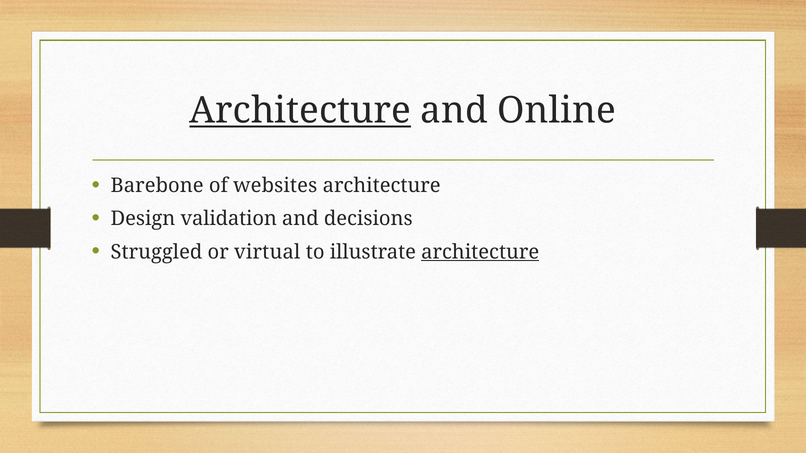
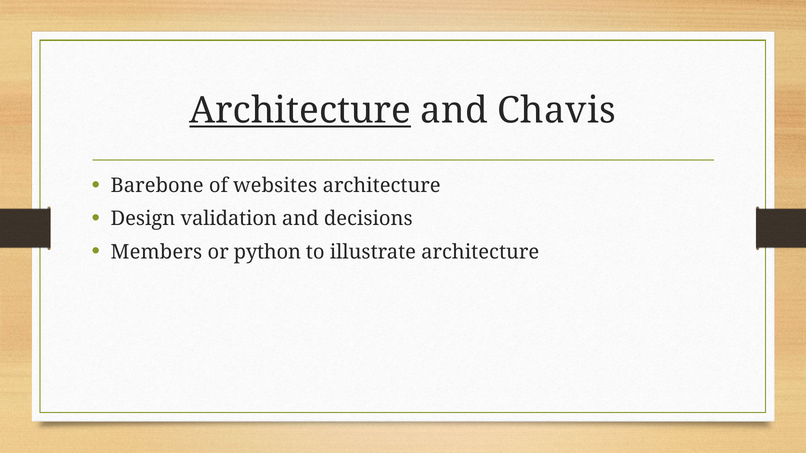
Online: Online -> Chavis
Struggled: Struggled -> Members
virtual: virtual -> python
architecture at (480, 252) underline: present -> none
